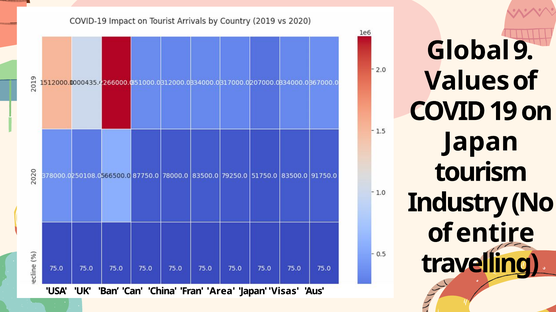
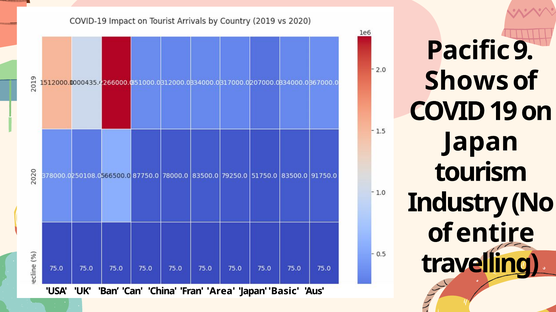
Global: Global -> Pacific
Values: Values -> Shows
Visas: Visas -> Basic
